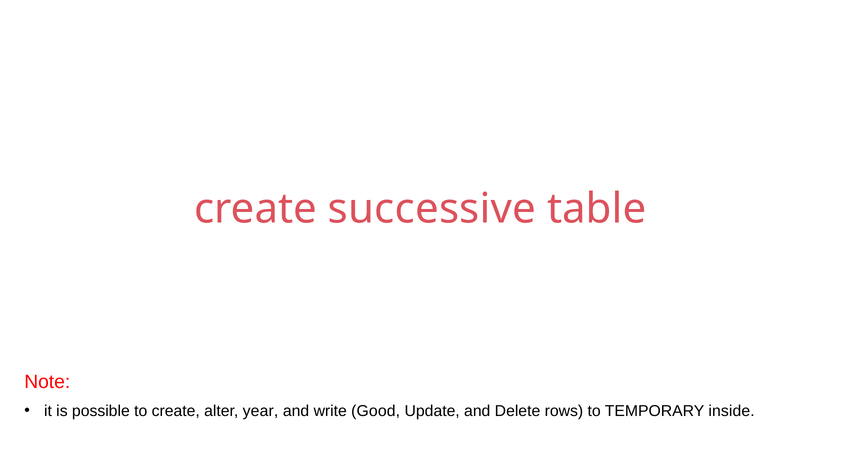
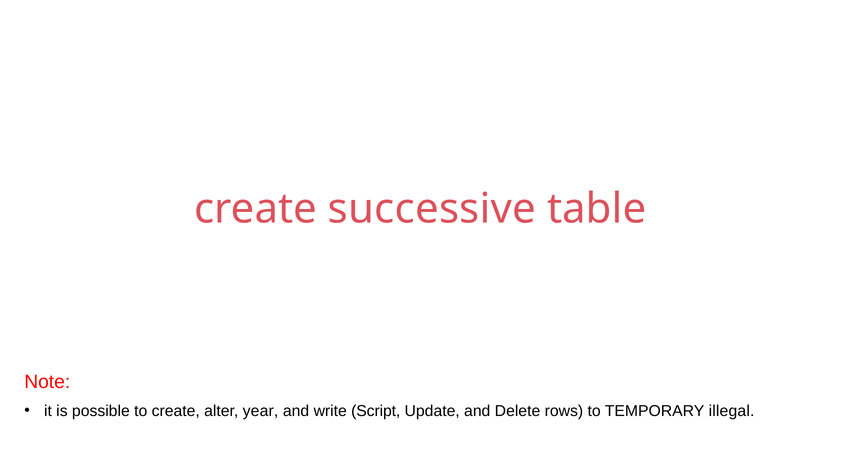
Good: Good -> Script
inside: inside -> illegal
